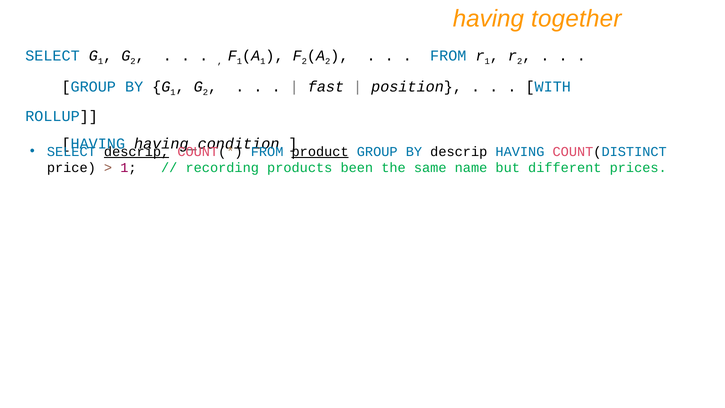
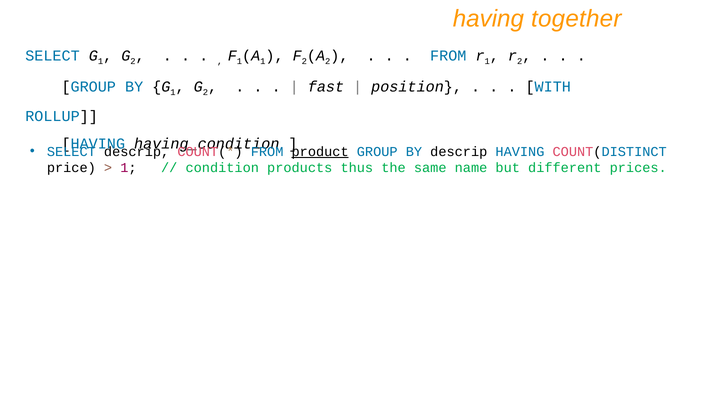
descrip at (137, 152) underline: present -> none
recording: recording -> condition
been: been -> thus
